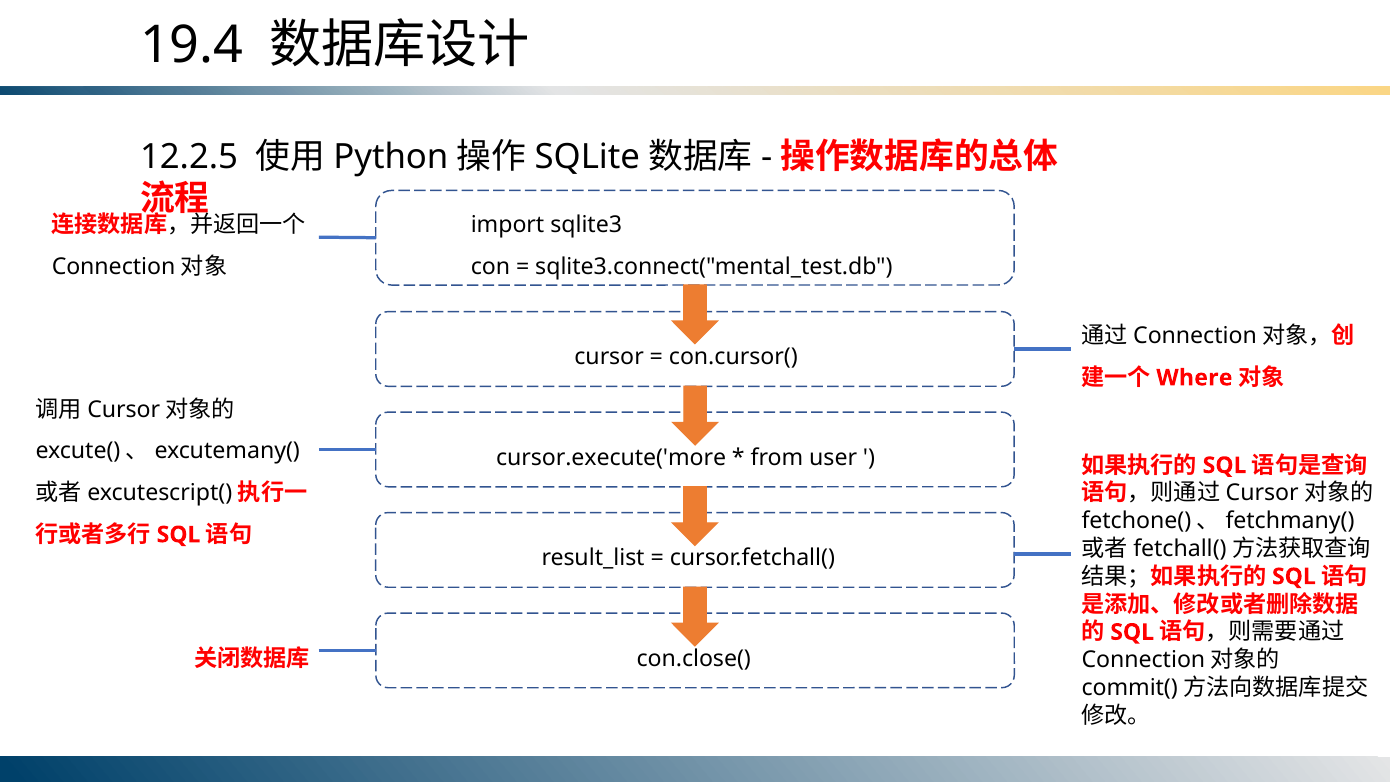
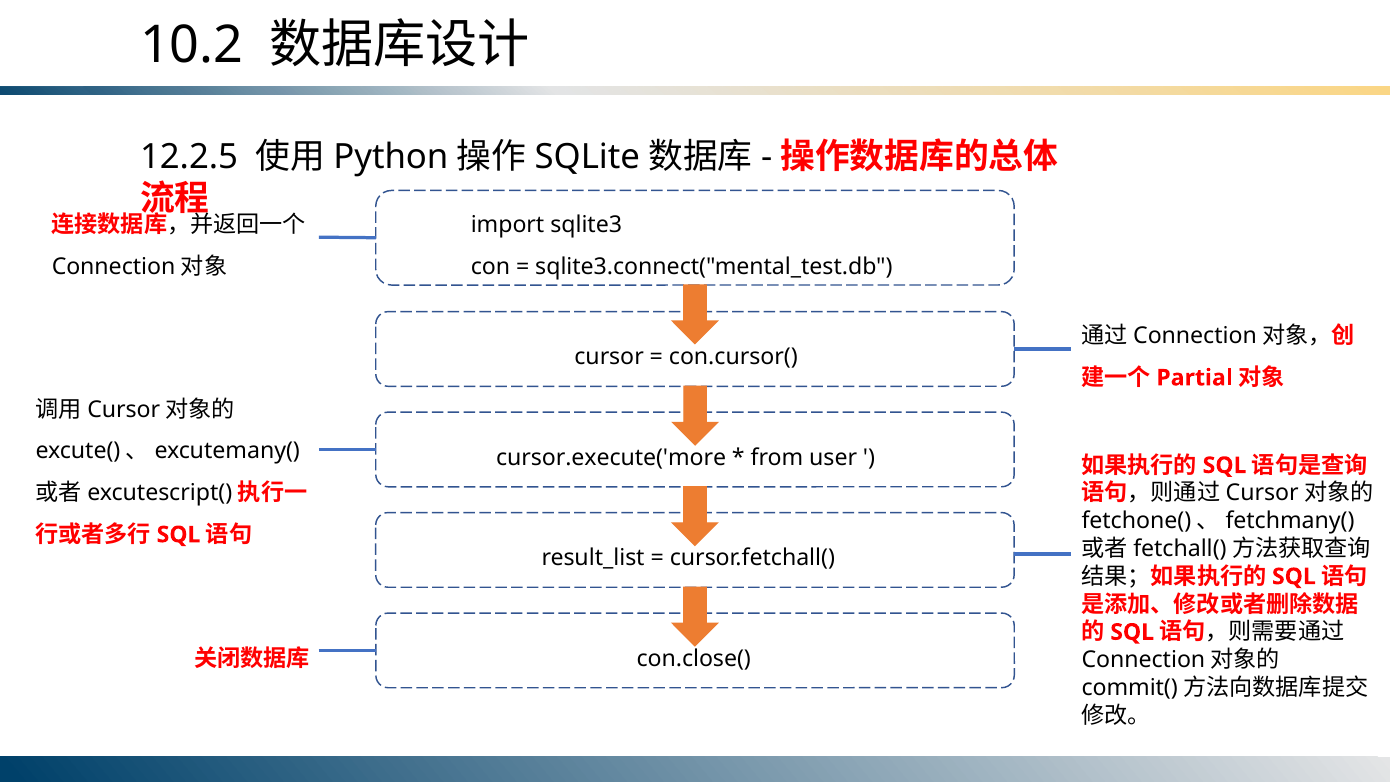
19.4: 19.4 -> 10.2
Where: Where -> Partial
